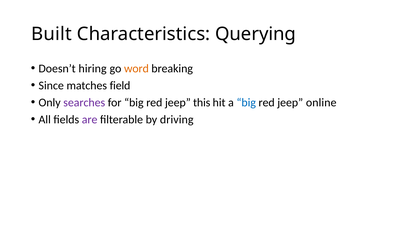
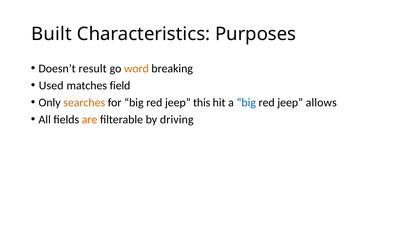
Querying: Querying -> Purposes
hiring: hiring -> result
Since: Since -> Used
searches colour: purple -> orange
online: online -> allows
are colour: purple -> orange
